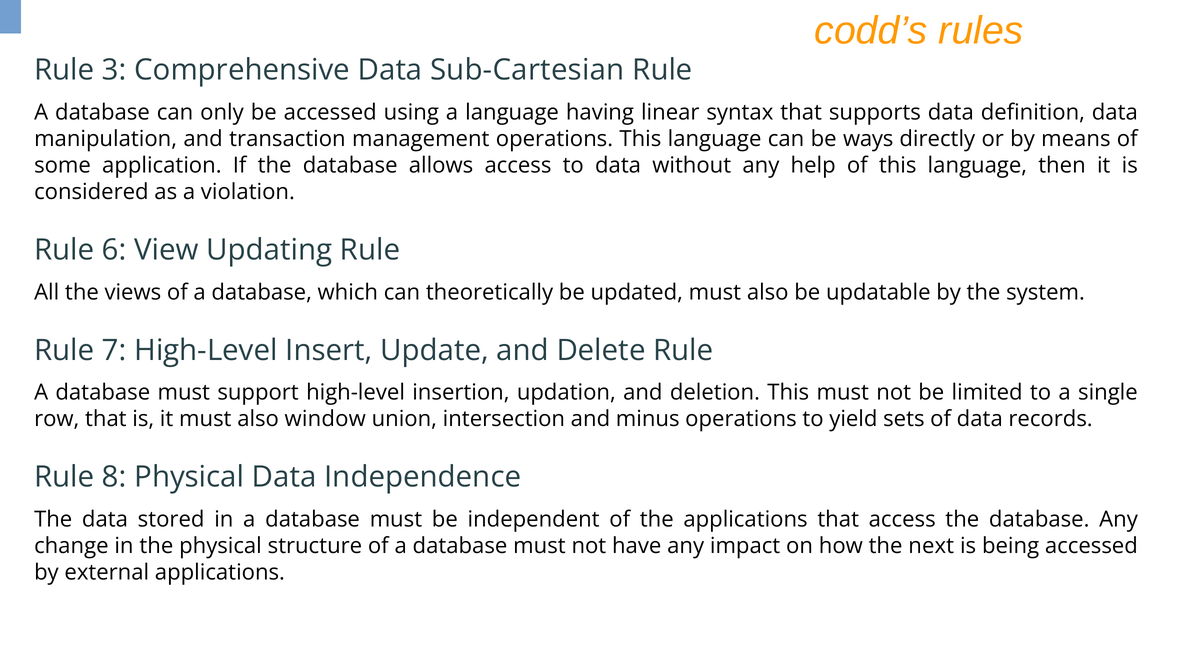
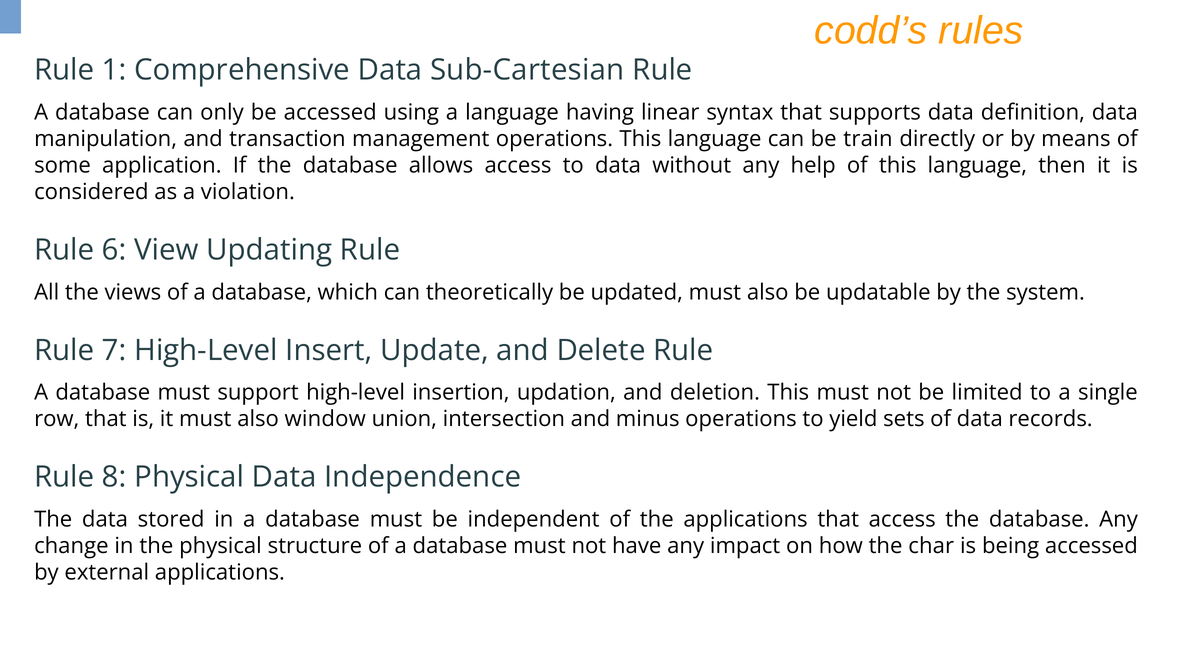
3: 3 -> 1
ways: ways -> train
next: next -> char
